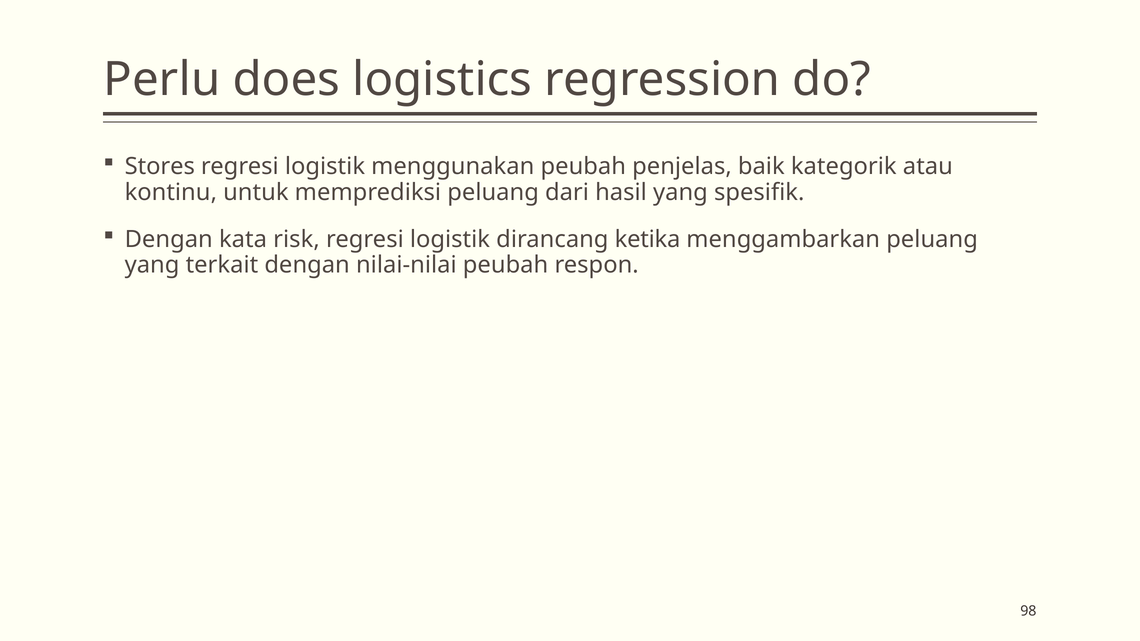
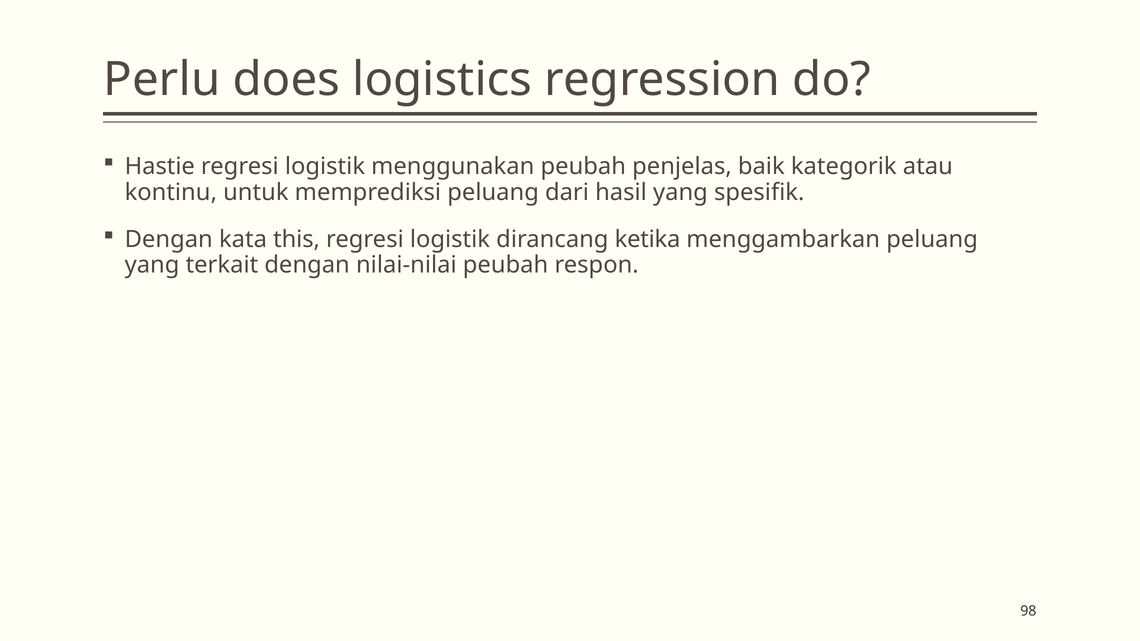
Stores: Stores -> Hastie
risk: risk -> this
